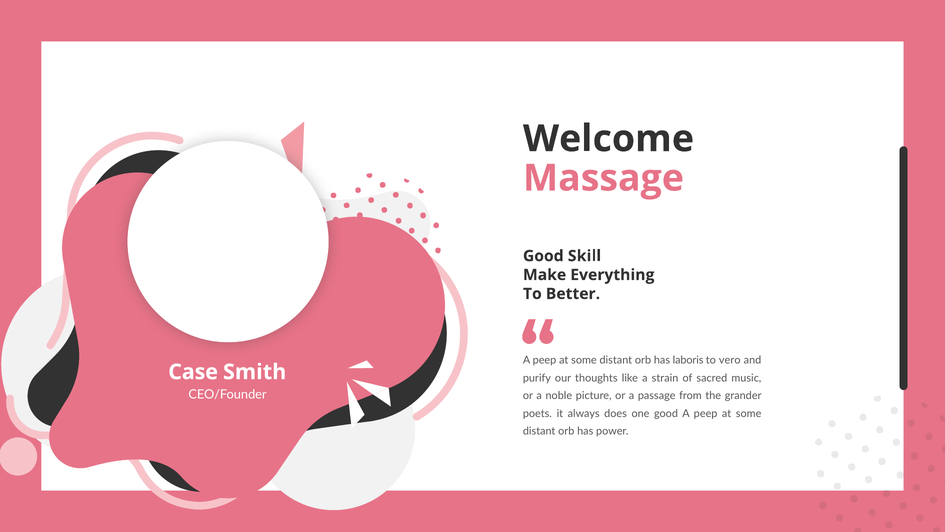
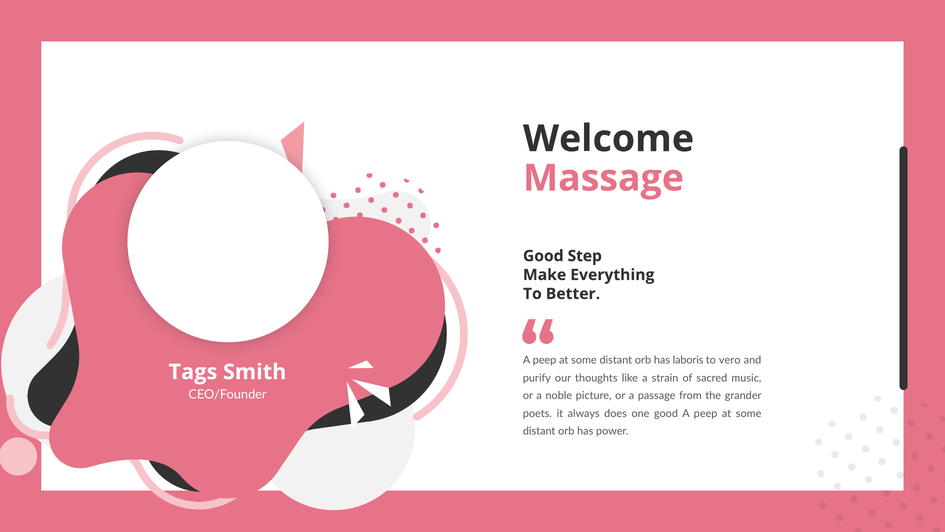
Skill: Skill -> Step
Case: Case -> Tags
